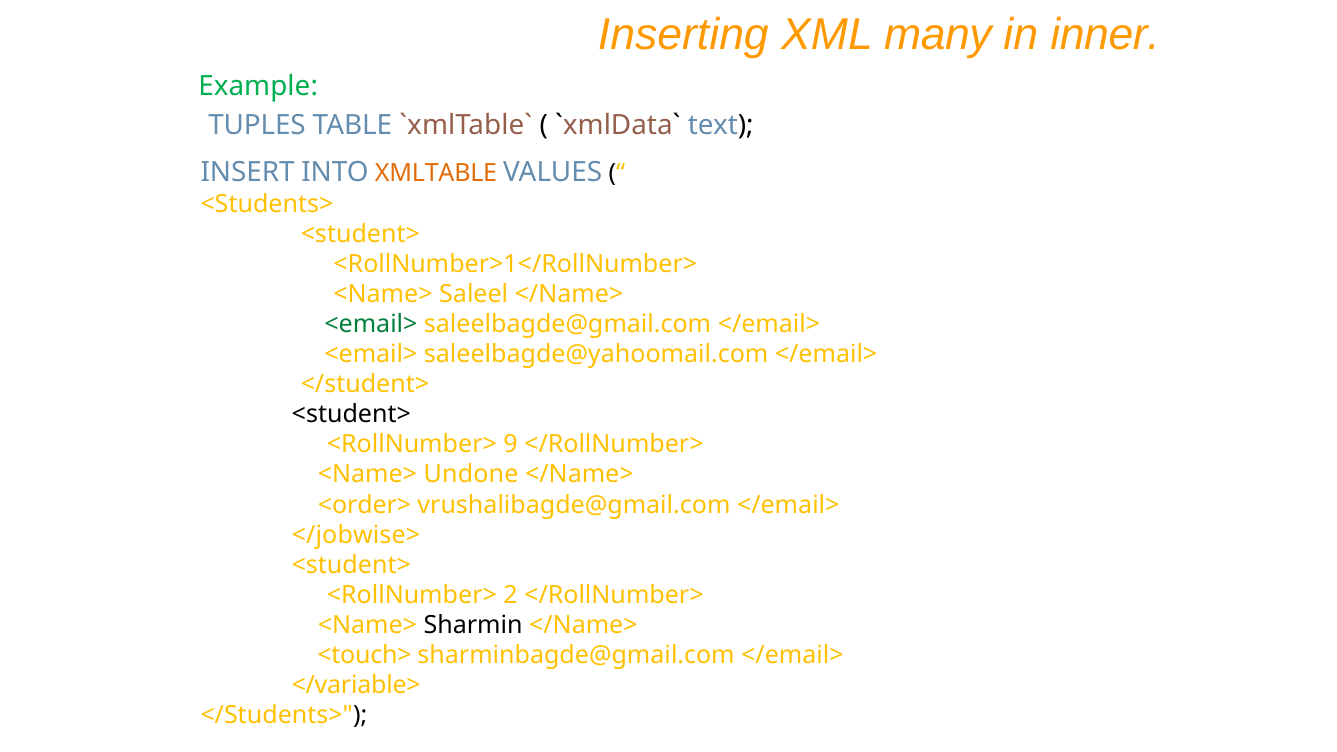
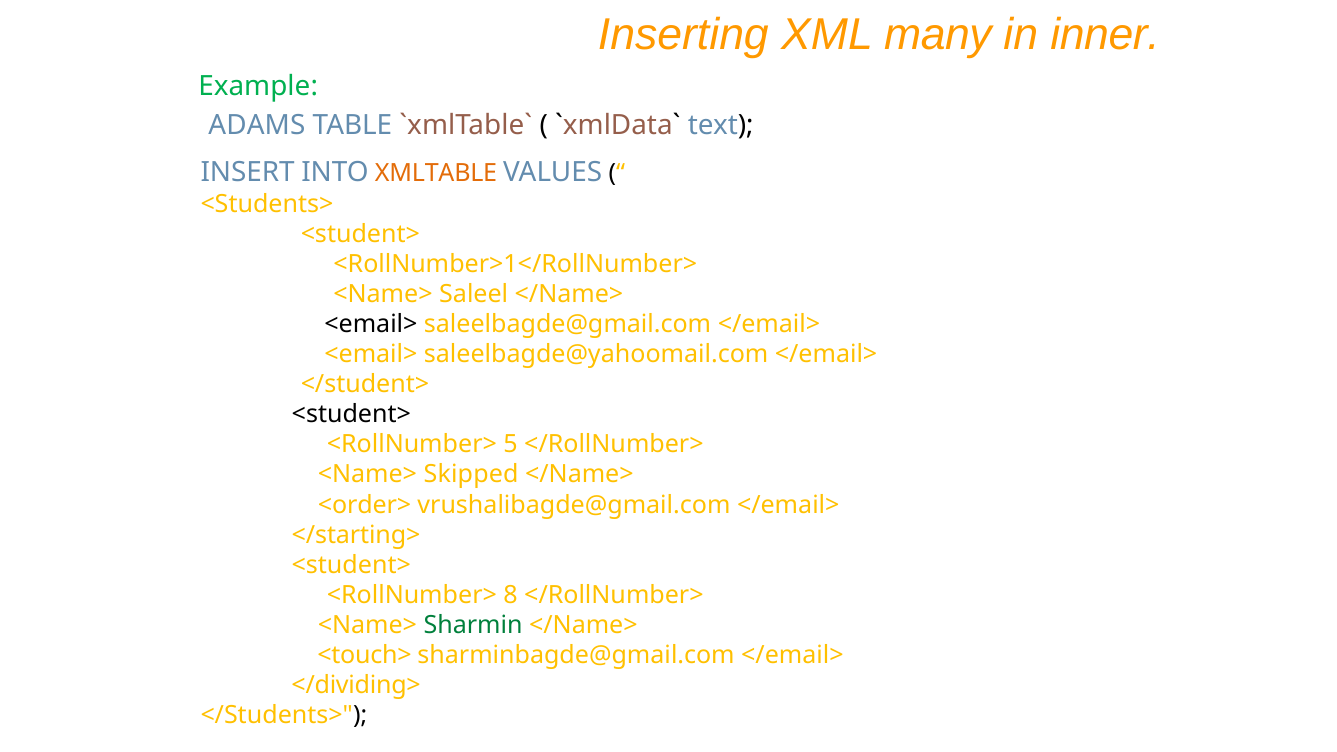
TUPLES: TUPLES -> ADAMS
<email> at (371, 324) colour: green -> black
9: 9 -> 5
Undone: Undone -> Skipped
</jobwise>: </jobwise> -> </starting>
2: 2 -> 8
Sharmin colour: black -> green
</variable>: </variable> -> </dividing>
